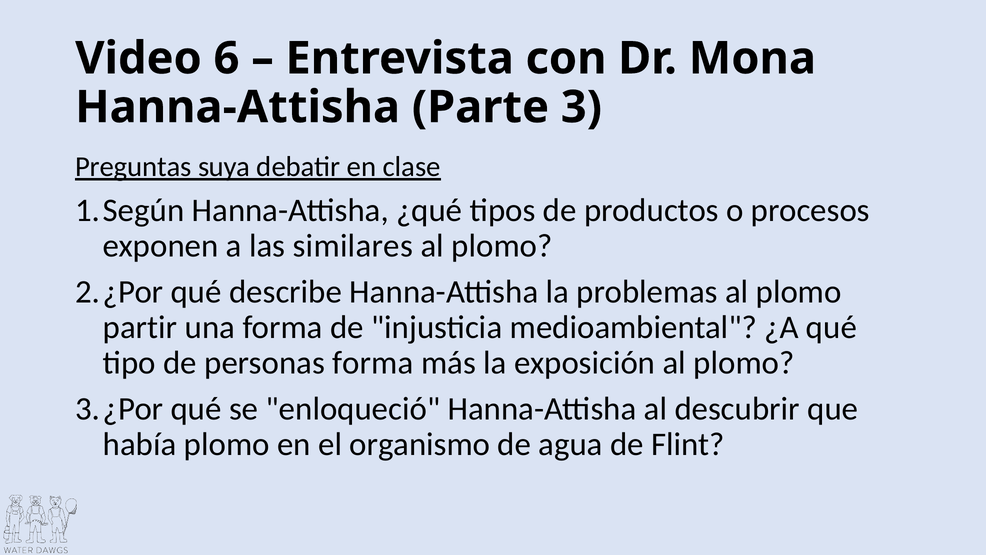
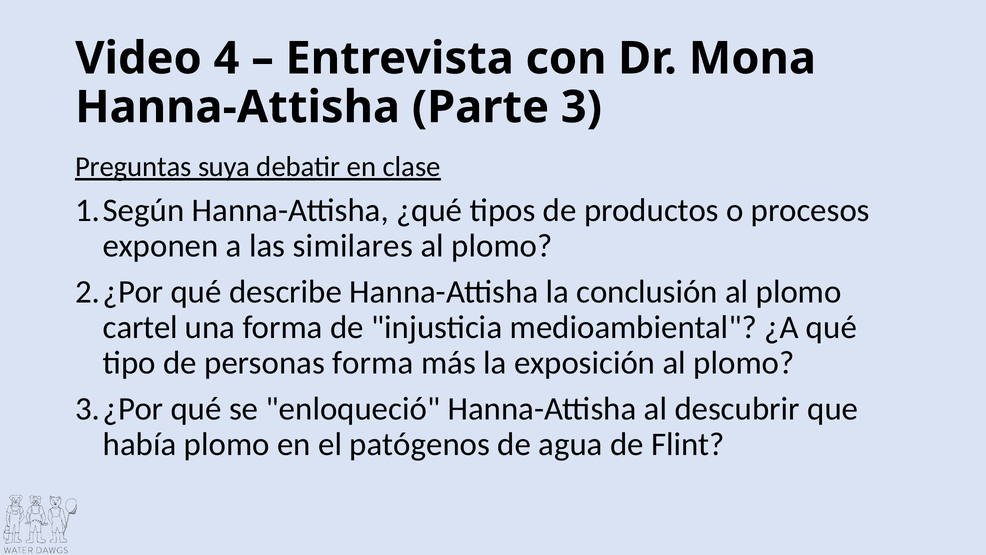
6: 6 -> 4
problemas: problemas -> conclusión
partir: partir -> cartel
organismo: organismo -> patógenos
